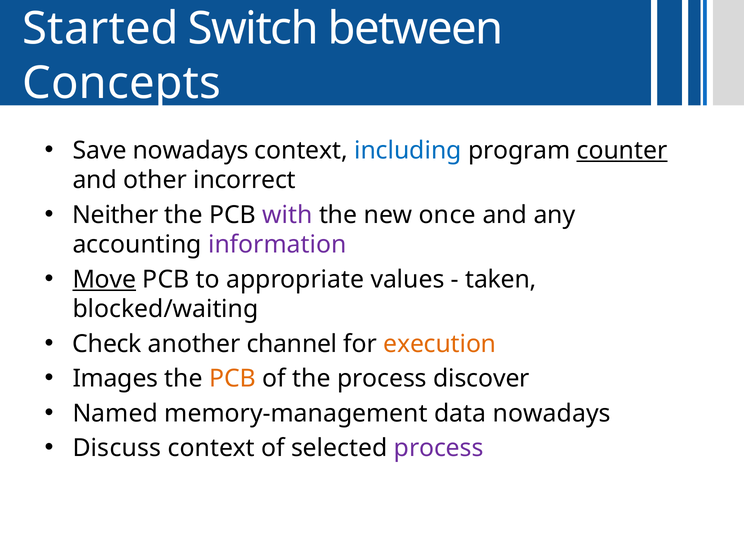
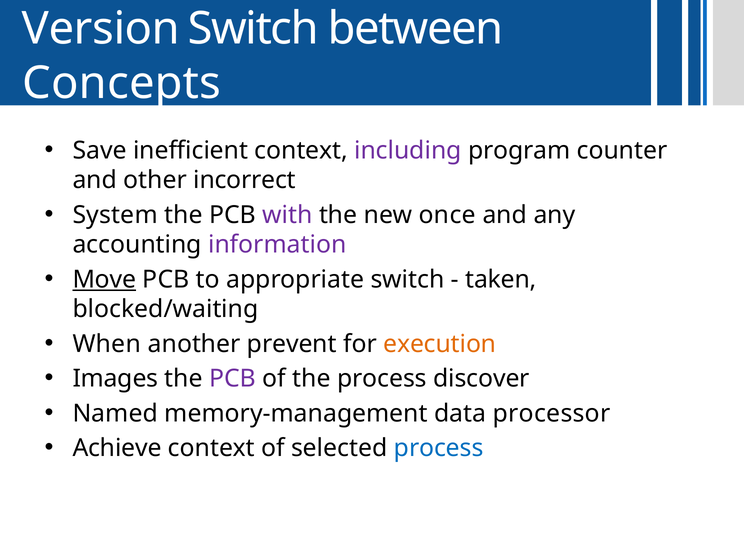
Started: Started -> Version
Save nowadays: nowadays -> inefficient
including colour: blue -> purple
counter underline: present -> none
Neither: Neither -> System
appropriate values: values -> switch
Check: Check -> When
channel: channel -> prevent
PCB at (233, 379) colour: orange -> purple
data nowadays: nowadays -> processor
Discuss: Discuss -> Achieve
process at (439, 448) colour: purple -> blue
